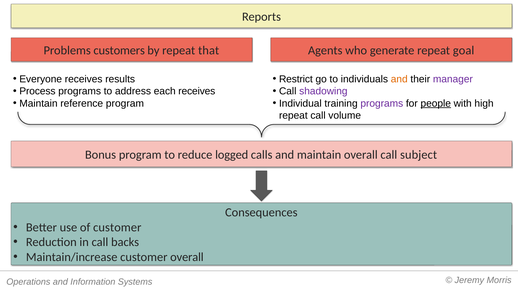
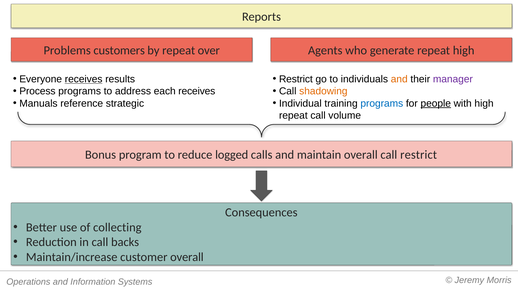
that: that -> over
repeat goal: goal -> high
receives at (84, 79) underline: none -> present
shadowing colour: purple -> orange
Maintain at (38, 104): Maintain -> Manuals
reference program: program -> strategic
programs at (382, 104) colour: purple -> blue
call subject: subject -> restrict
of customer: customer -> collecting
